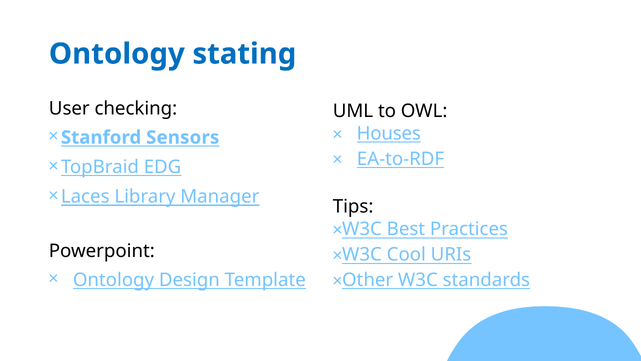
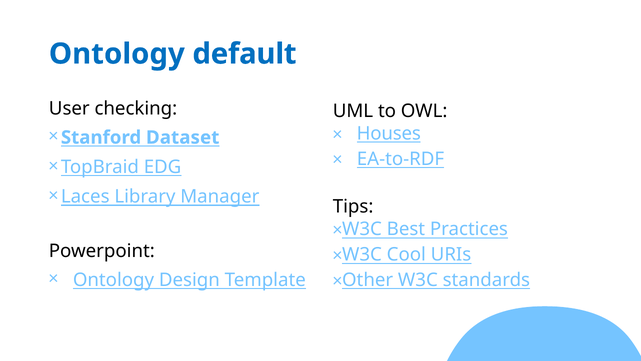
stating: stating -> default
Sensors: Sensors -> Dataset
